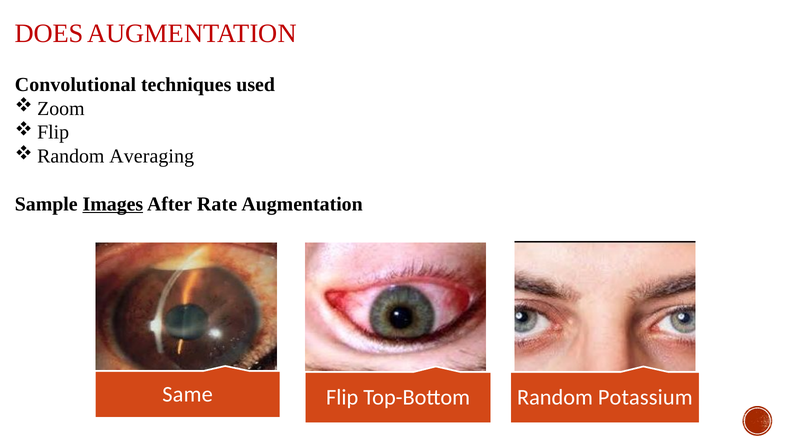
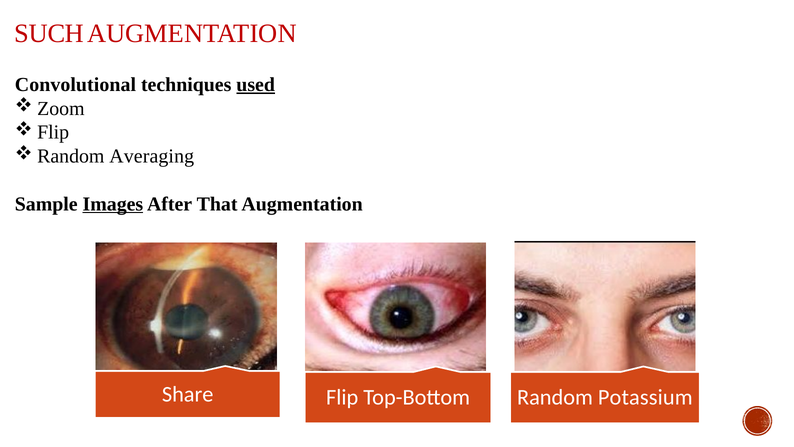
DOES: DOES -> SUCH
used underline: none -> present
Rate: Rate -> That
Same: Same -> Share
